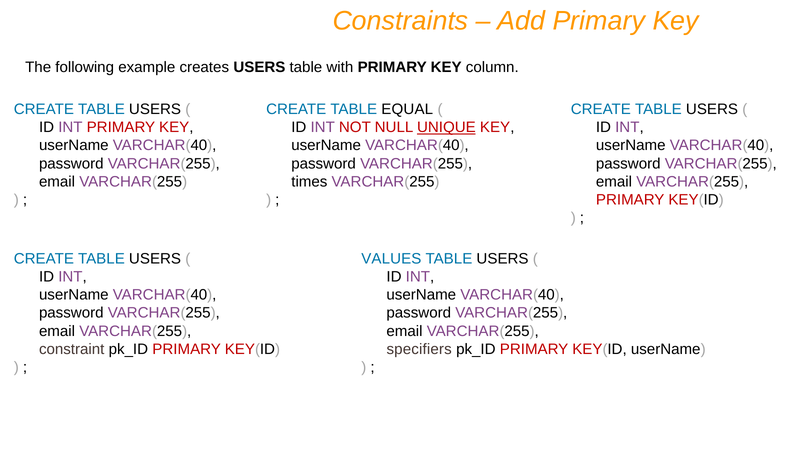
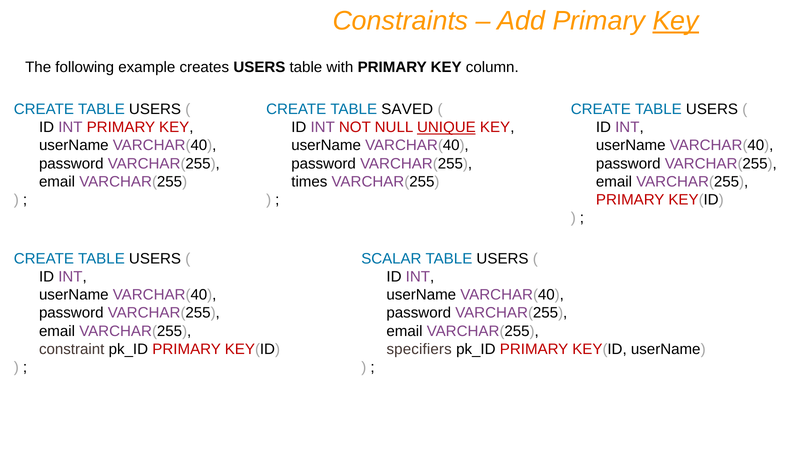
Key at (676, 21) underline: none -> present
EQUAL: EQUAL -> SAVED
VALUES: VALUES -> SCALAR
